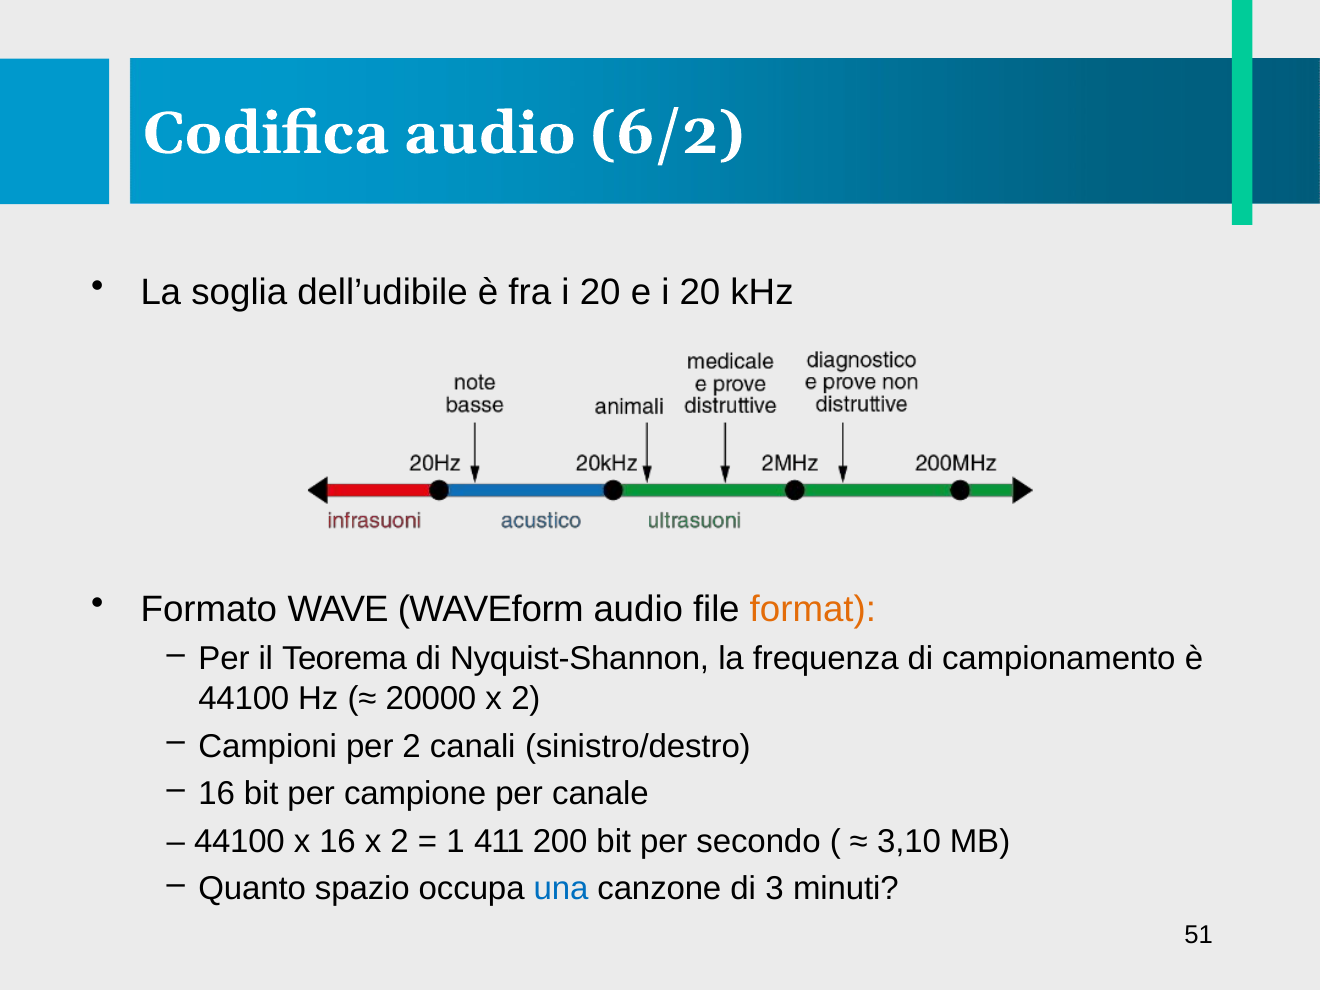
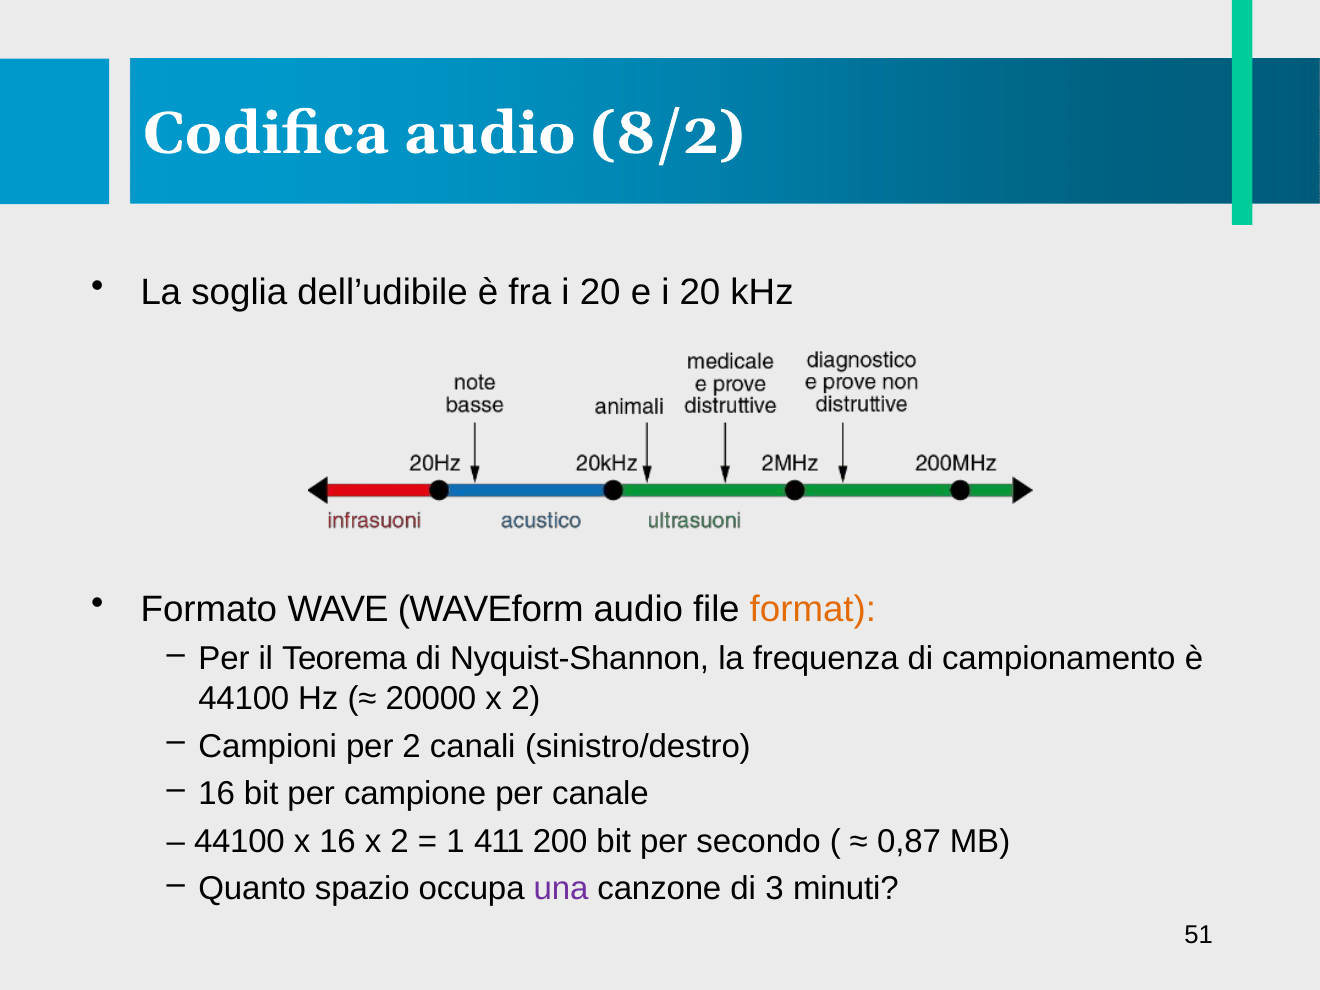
6/2: 6/2 -> 8/2
3,10: 3,10 -> 0,87
una colour: blue -> purple
